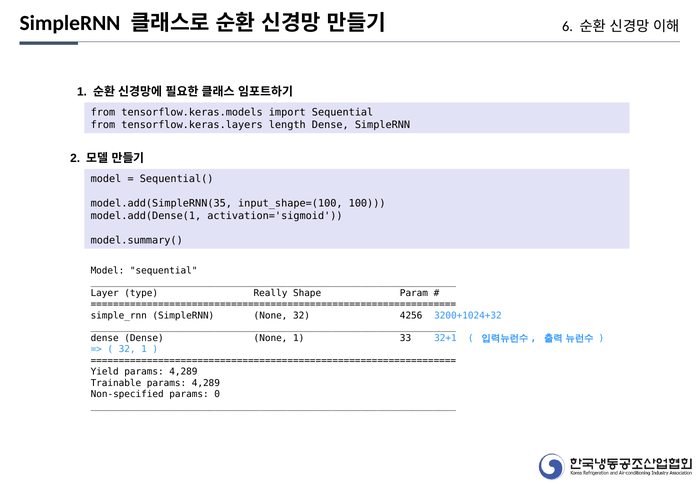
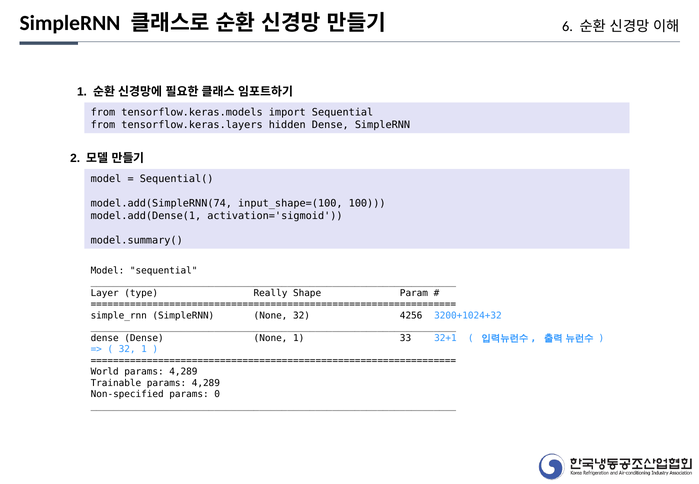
length: length -> hidden
model.add(SimpleRNN(35: model.add(SimpleRNN(35 -> model.add(SimpleRNN(74
Yield: Yield -> World
